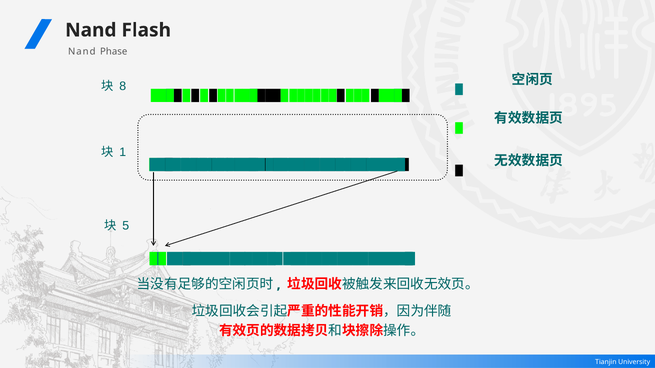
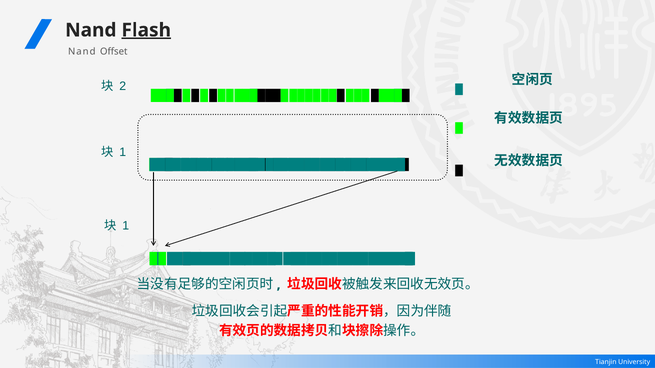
Flash underline: none -> present
Phase: Phase -> Offset
8: 8 -> 2
5 at (126, 226): 5 -> 1
